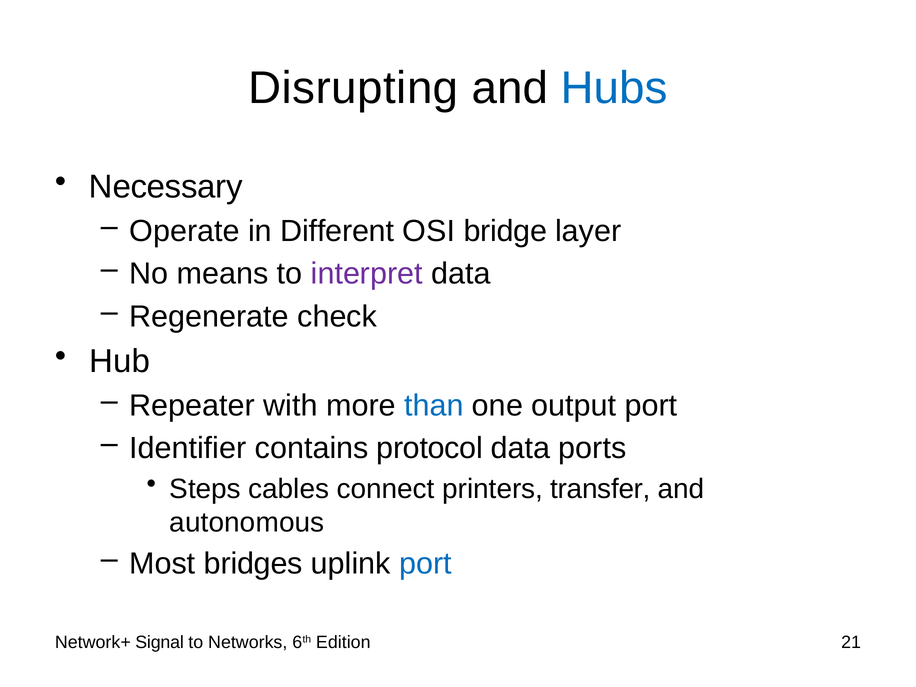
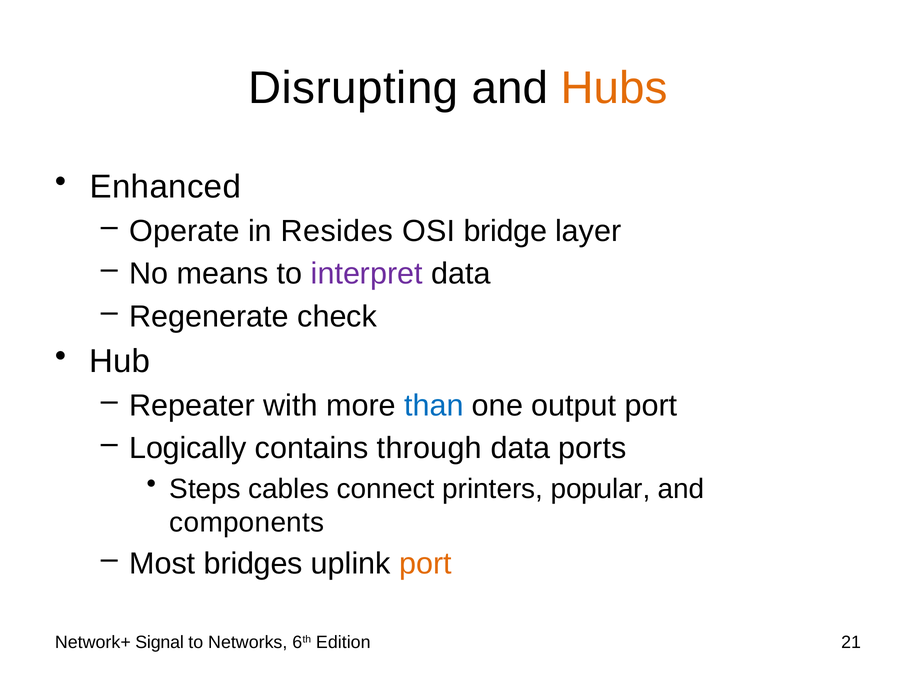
Hubs colour: blue -> orange
Necessary: Necessary -> Enhanced
Different: Different -> Resides
Identifier: Identifier -> Logically
protocol: protocol -> through
transfer: transfer -> popular
autonomous: autonomous -> components
port at (425, 564) colour: blue -> orange
